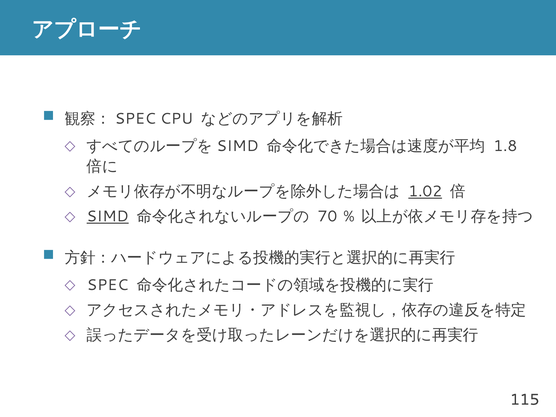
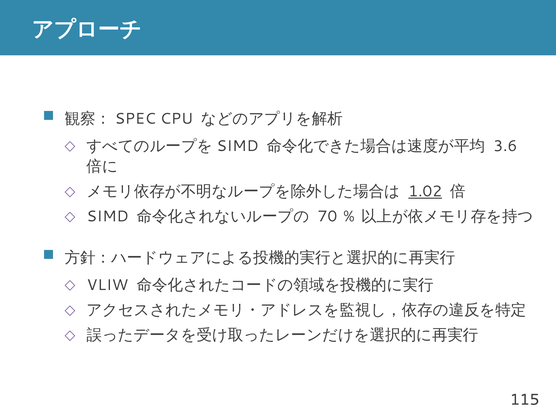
1.8: 1.8 -> 3.6
SIMD underline: present -> none
SPEC: SPEC -> VLIW
